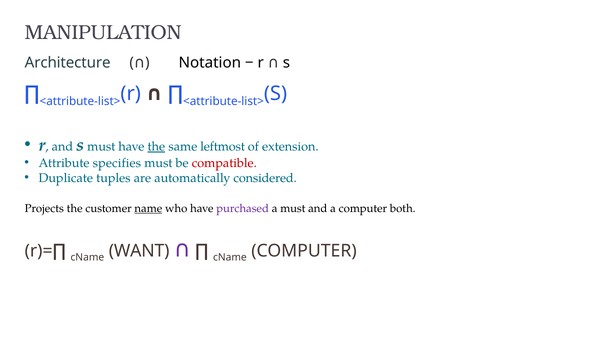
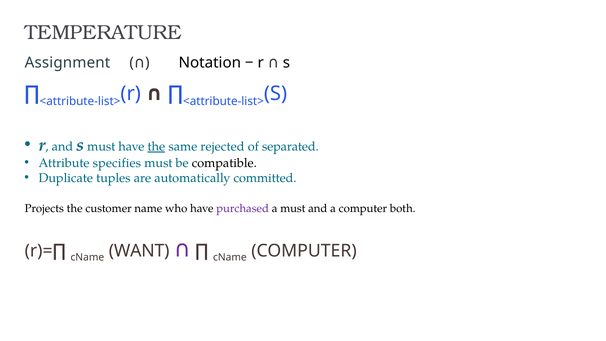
MANIPULATION: MANIPULATION -> TEMPERATURE
Architecture: Architecture -> Assignment
leftmost: leftmost -> rejected
extension: extension -> separated
compatible colour: red -> black
considered: considered -> committed
name underline: present -> none
